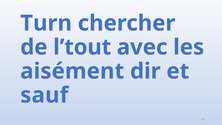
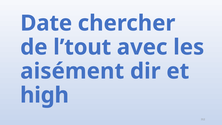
Turn: Turn -> Date
sauf: sauf -> high
